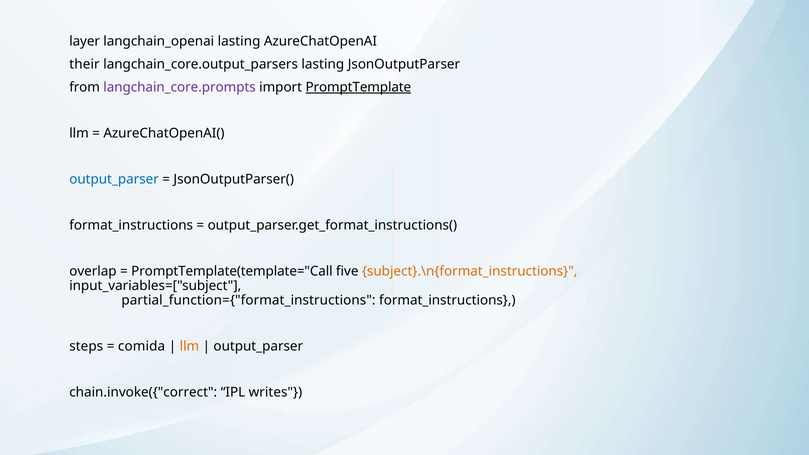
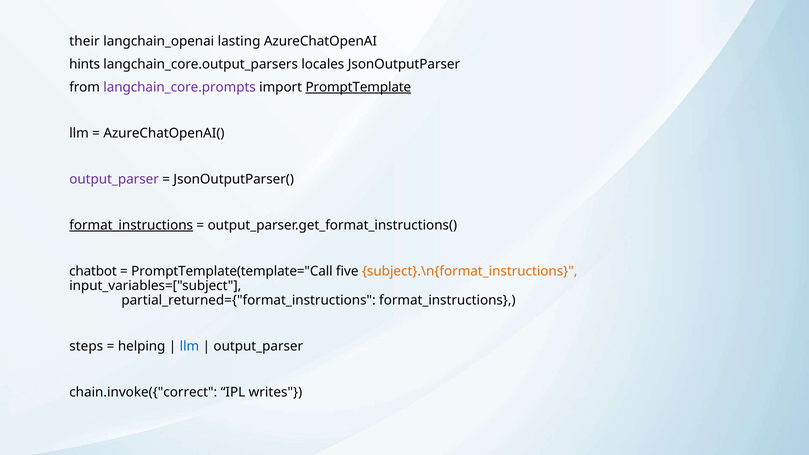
layer: layer -> their
their: their -> hints
langchain_core.output_parsers lasting: lasting -> locales
output_parser at (114, 179) colour: blue -> purple
format_instructions at (131, 225) underline: none -> present
overlap: overlap -> chatbot
partial_function={"format_instructions: partial_function={"format_instructions -> partial_returned={"format_instructions
comida: comida -> helping
llm at (189, 346) colour: orange -> blue
